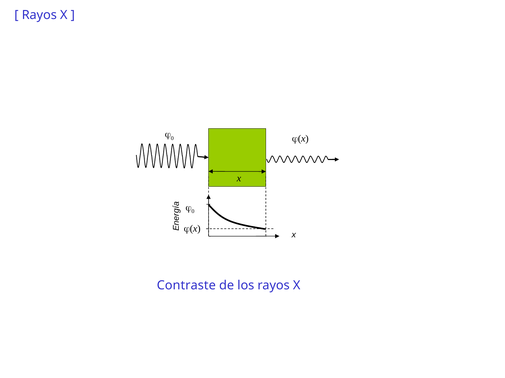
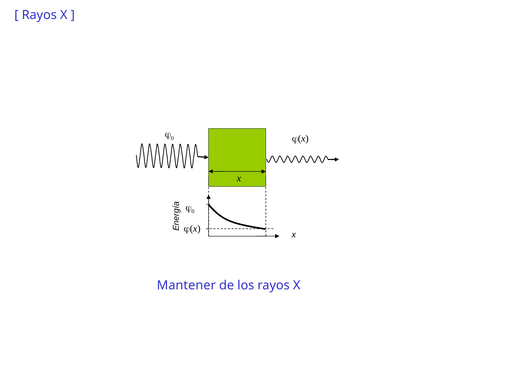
Contraste: Contraste -> Mantener
